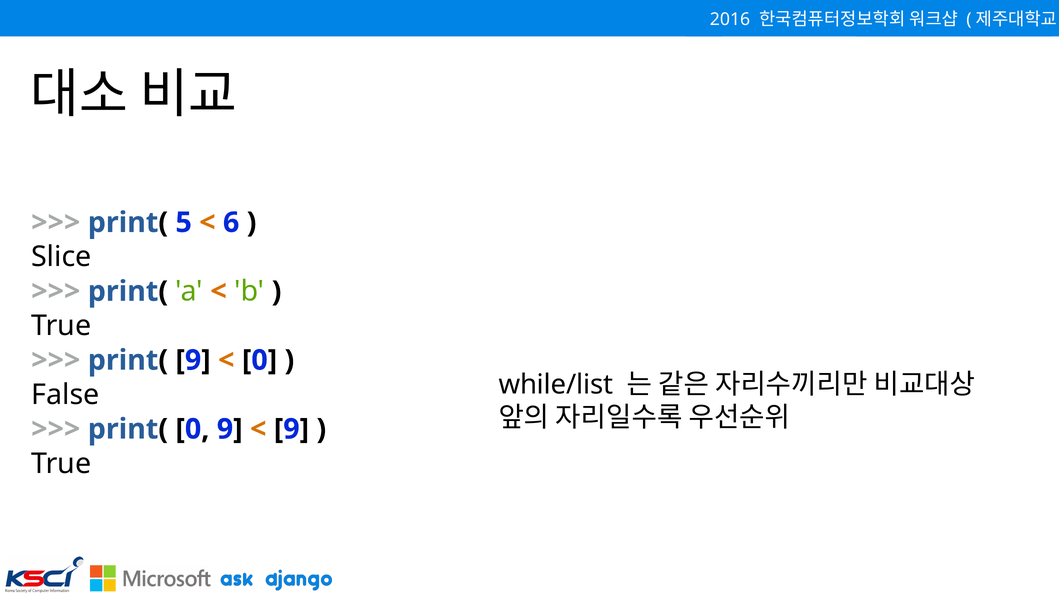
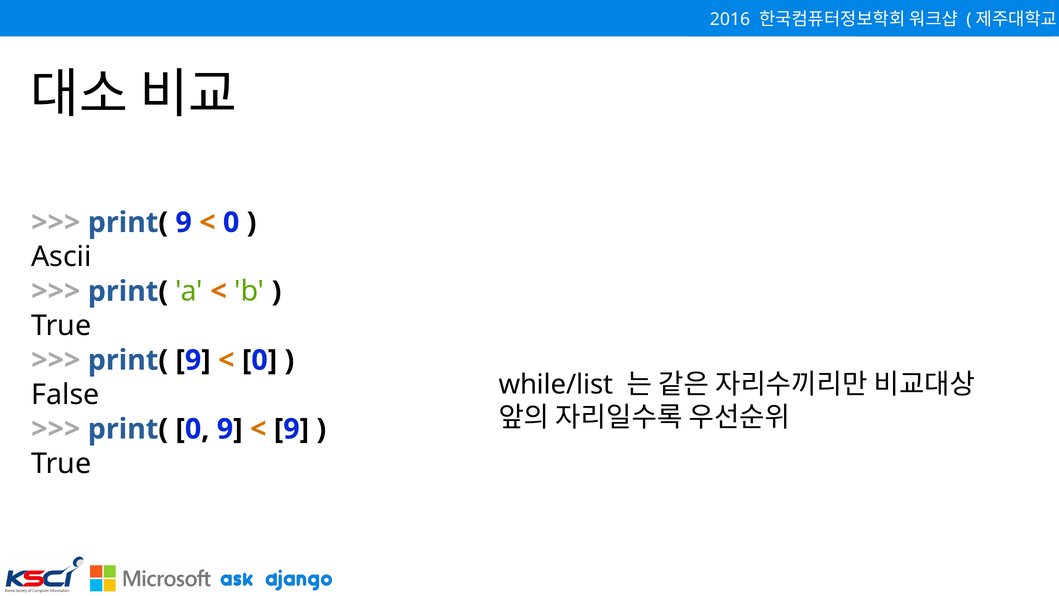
5 at (184, 222): 5 -> 9
6 at (231, 222): 6 -> 0
Slice: Slice -> Ascii
